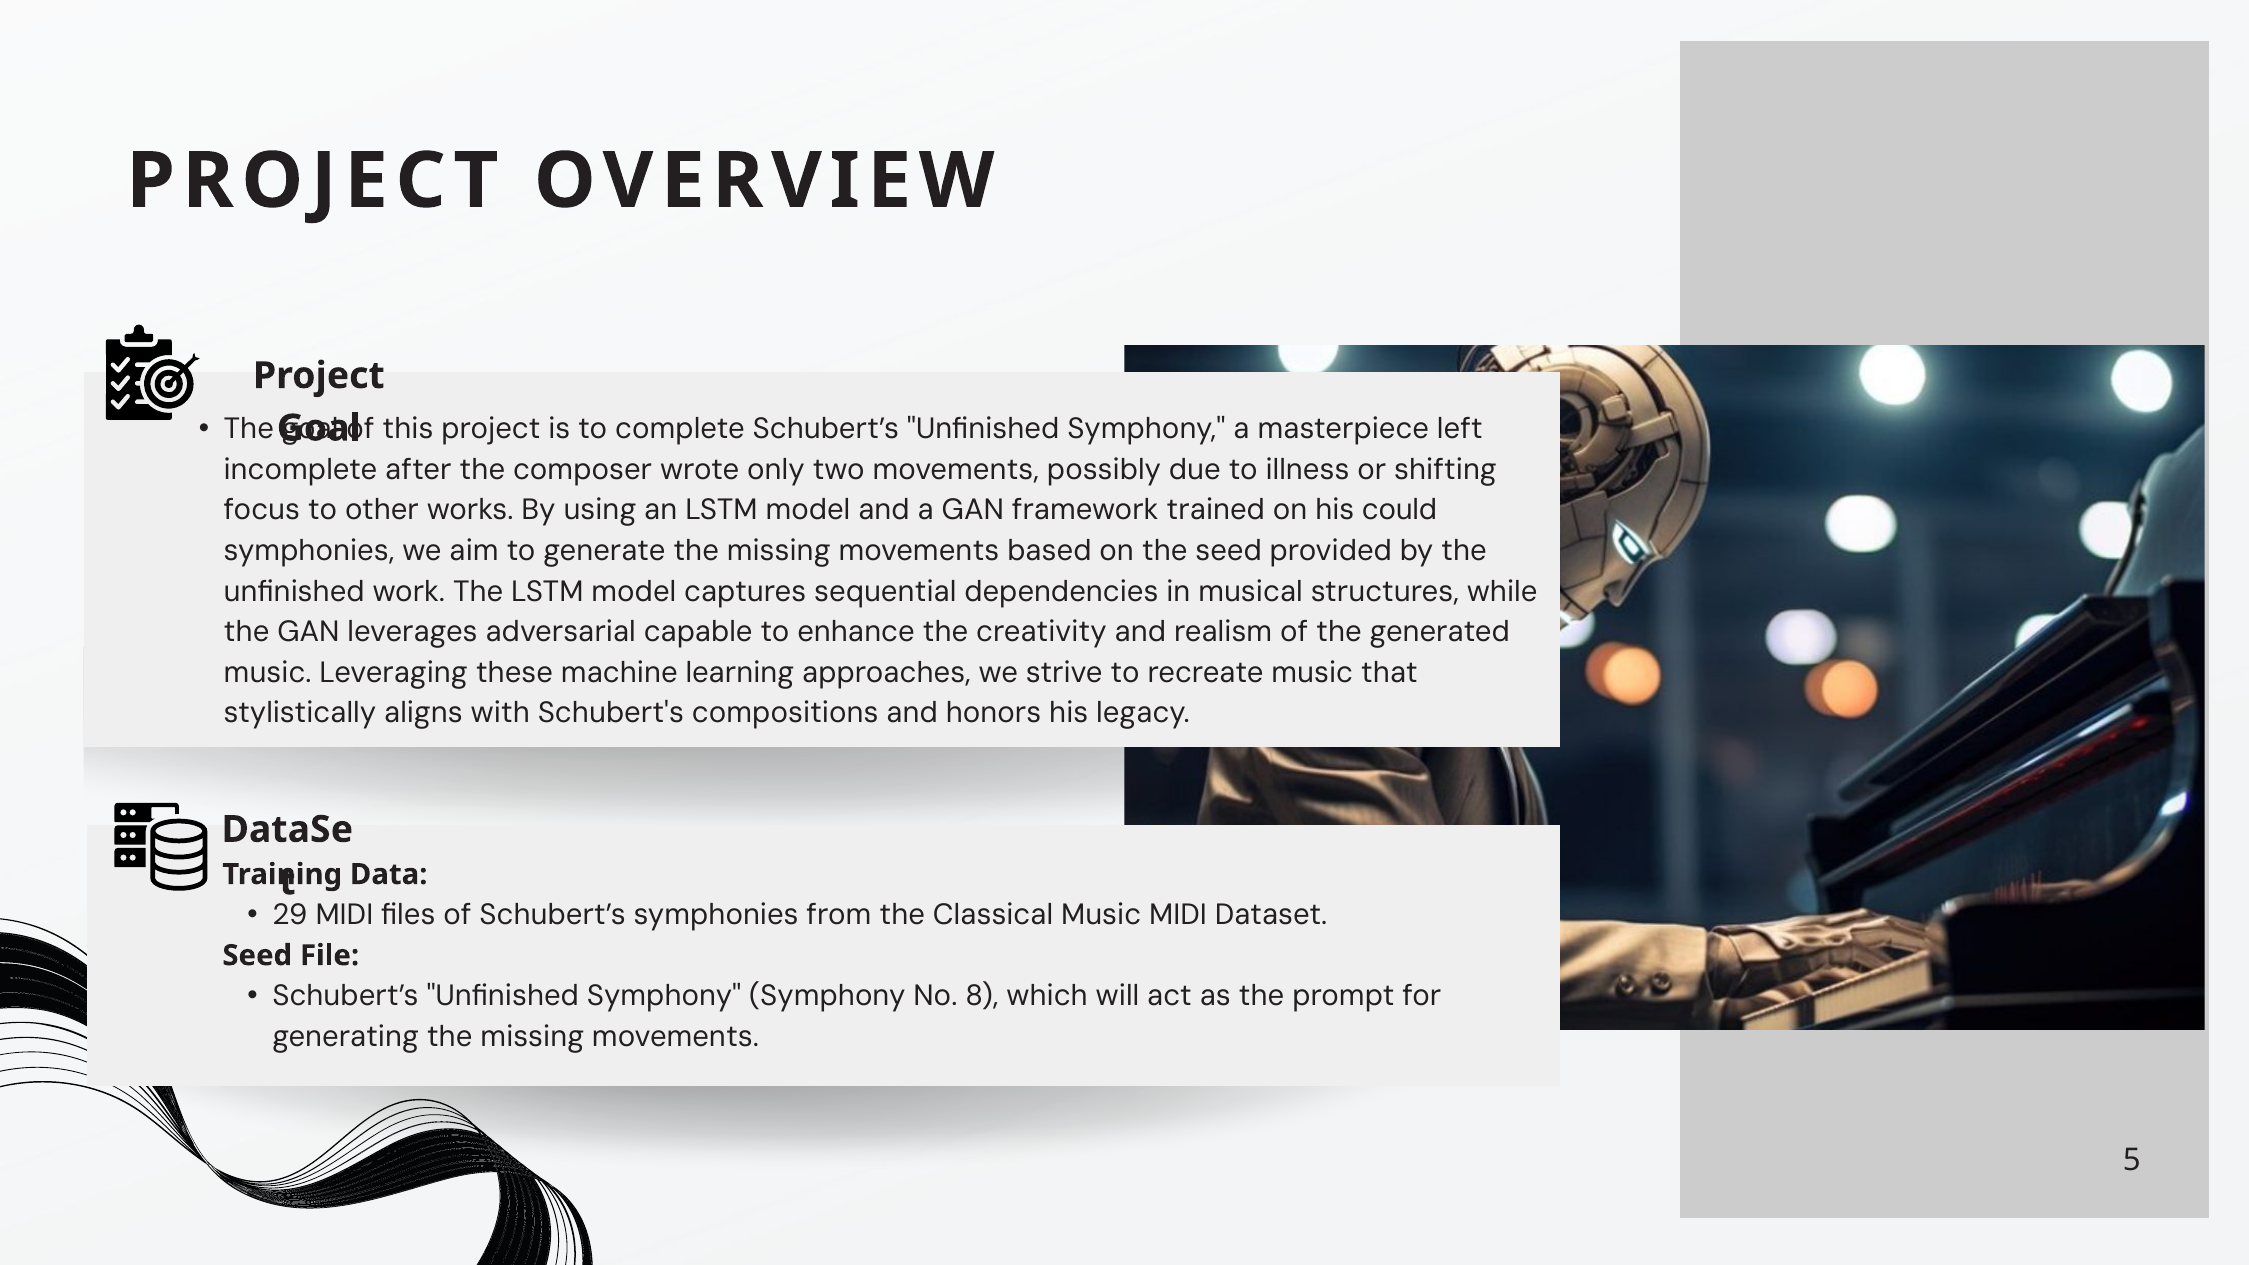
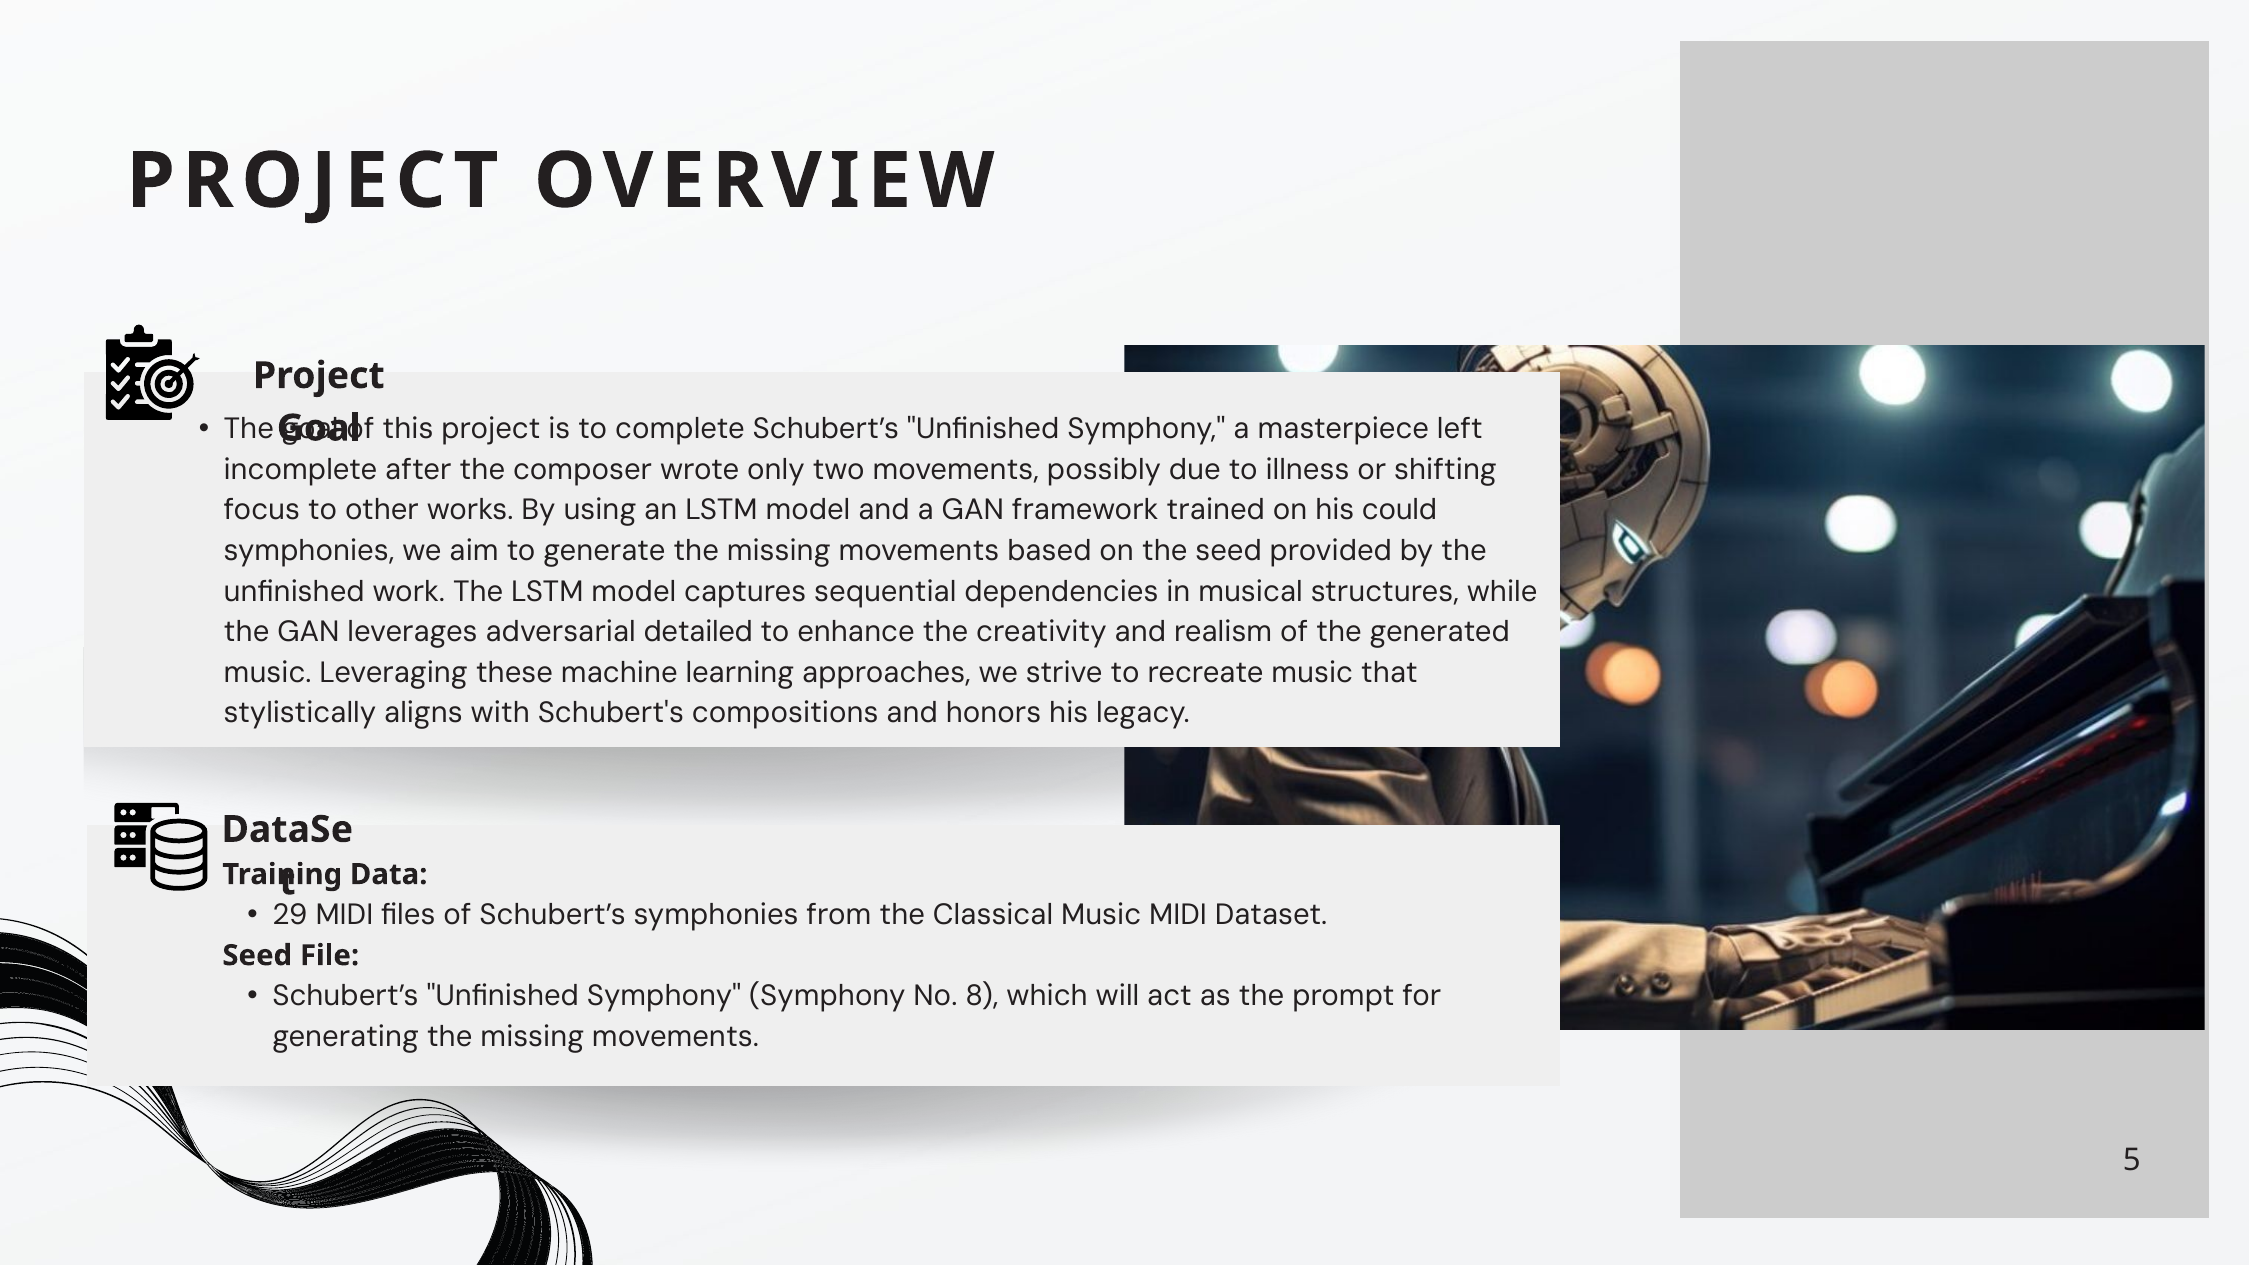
capable: capable -> detailed
